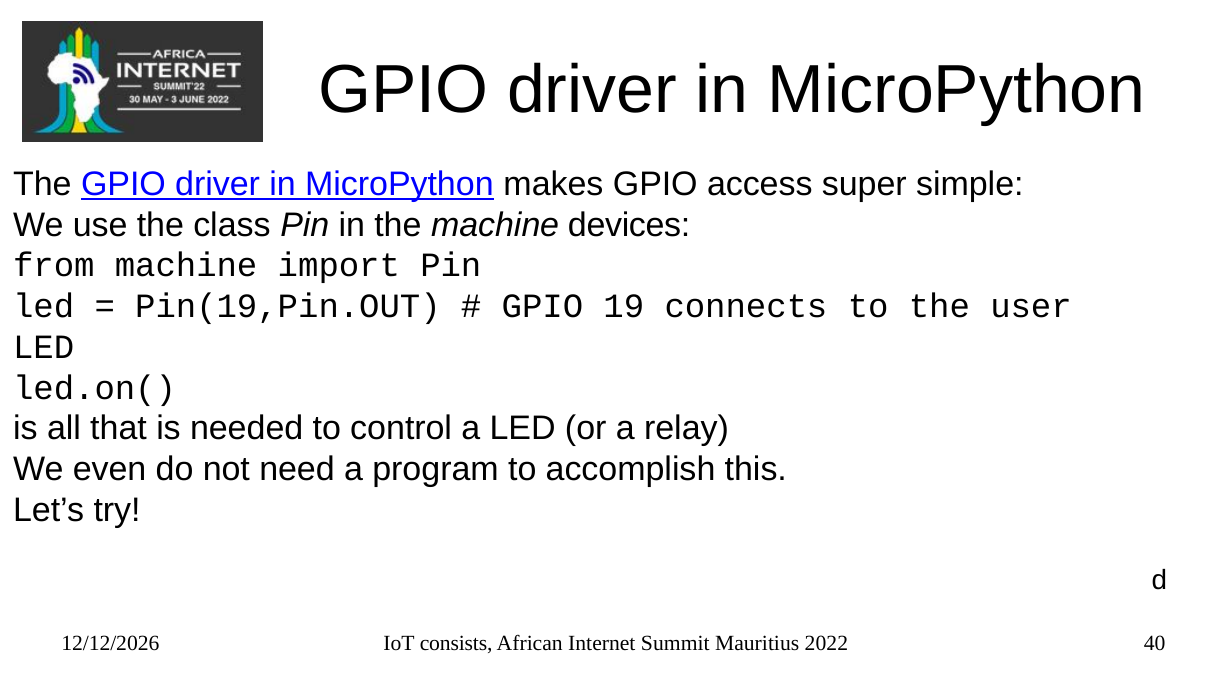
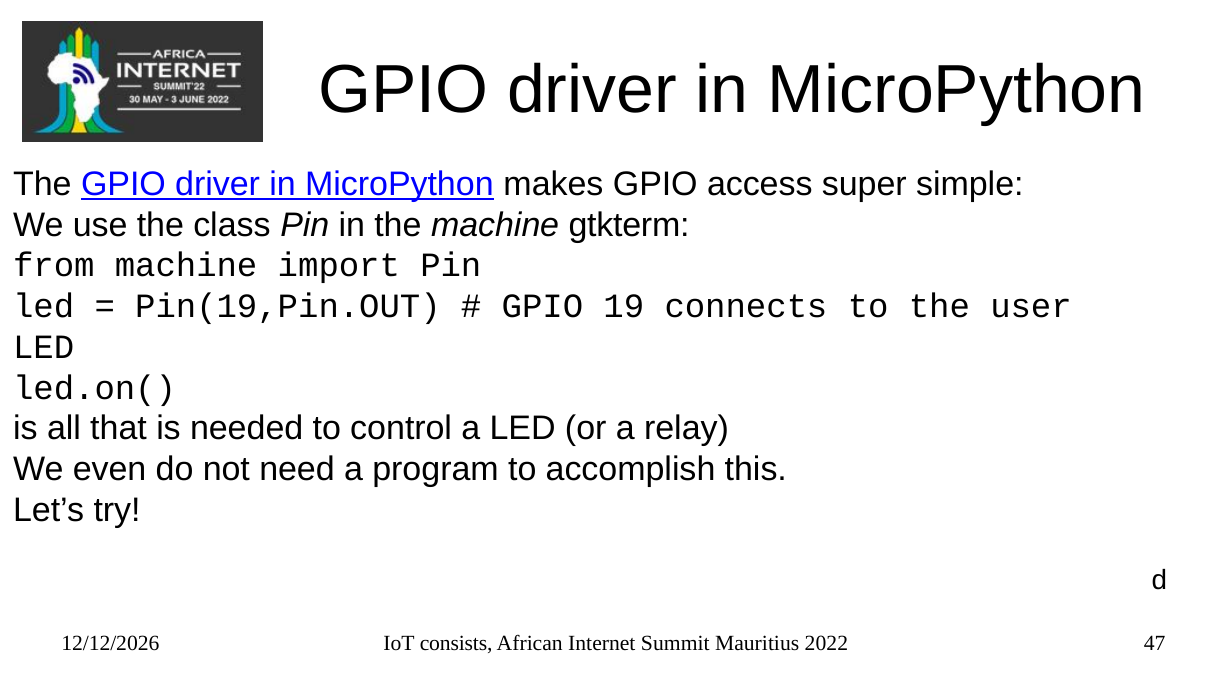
devices: devices -> gtkterm
40: 40 -> 47
